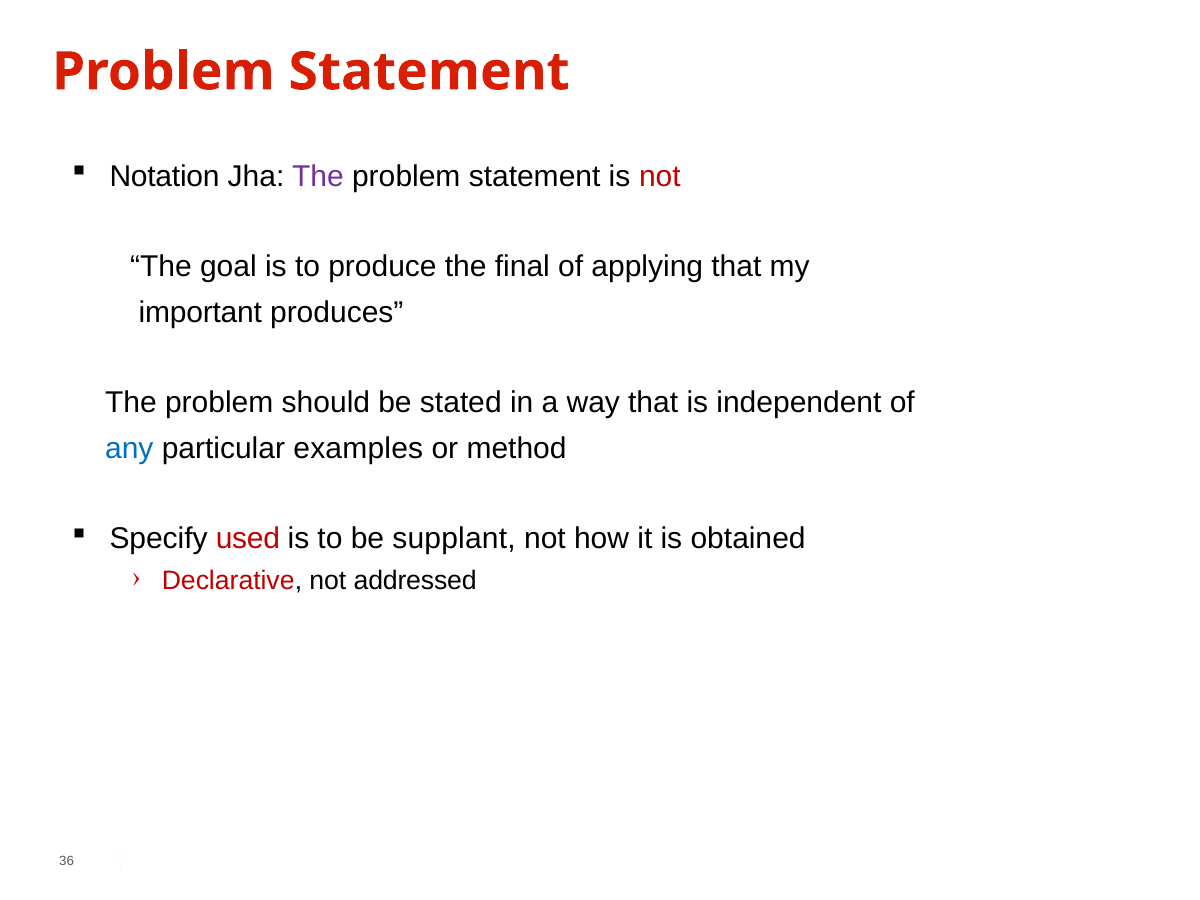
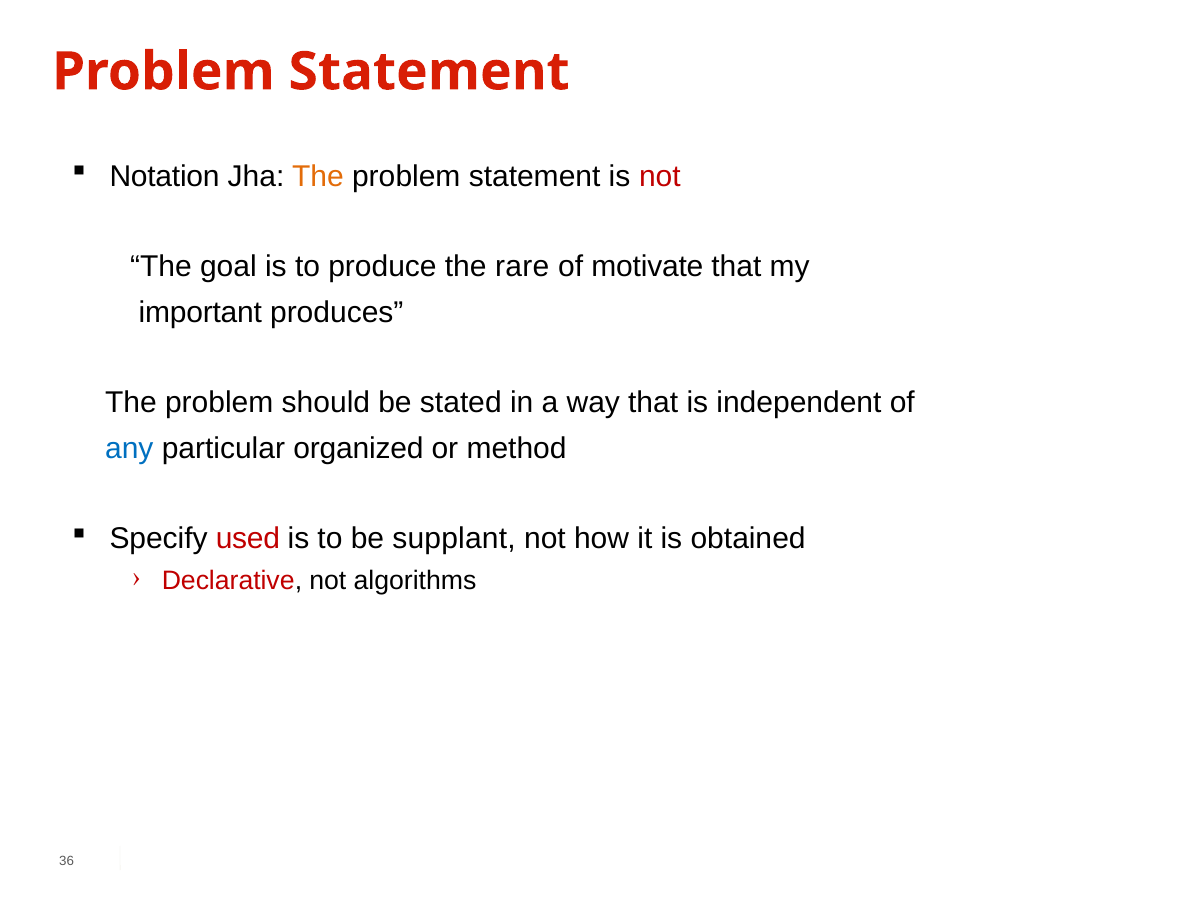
The at (318, 176) colour: purple -> orange
final: final -> rare
applying: applying -> motivate
examples: examples -> organized
addressed: addressed -> algorithms
